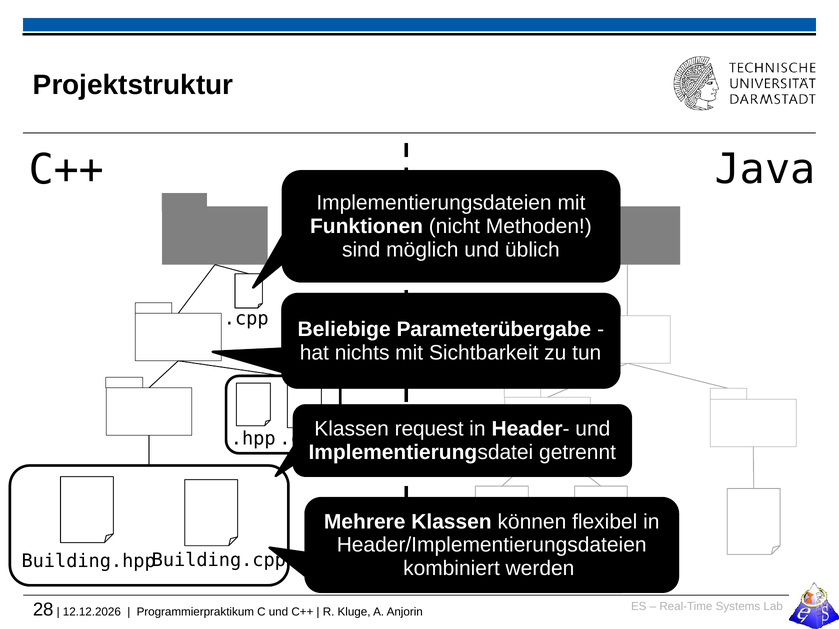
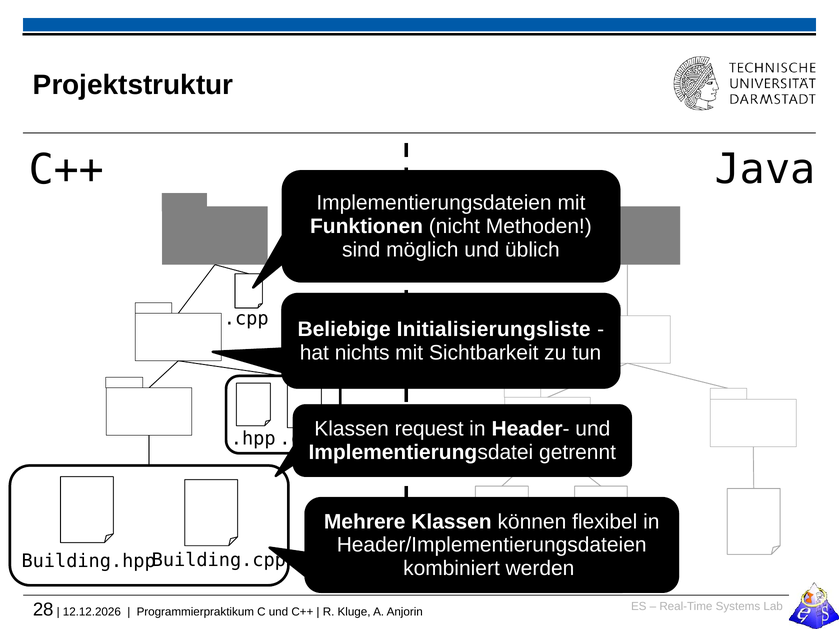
Parameterübergabe: Parameterübergabe -> Initialisierungsliste
